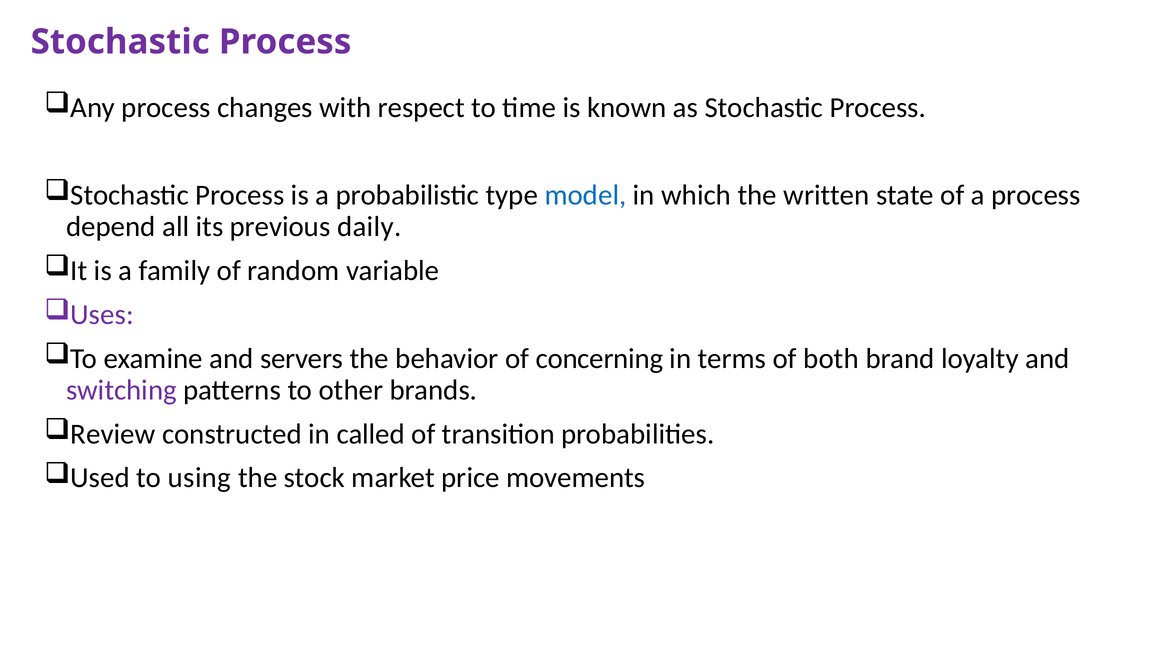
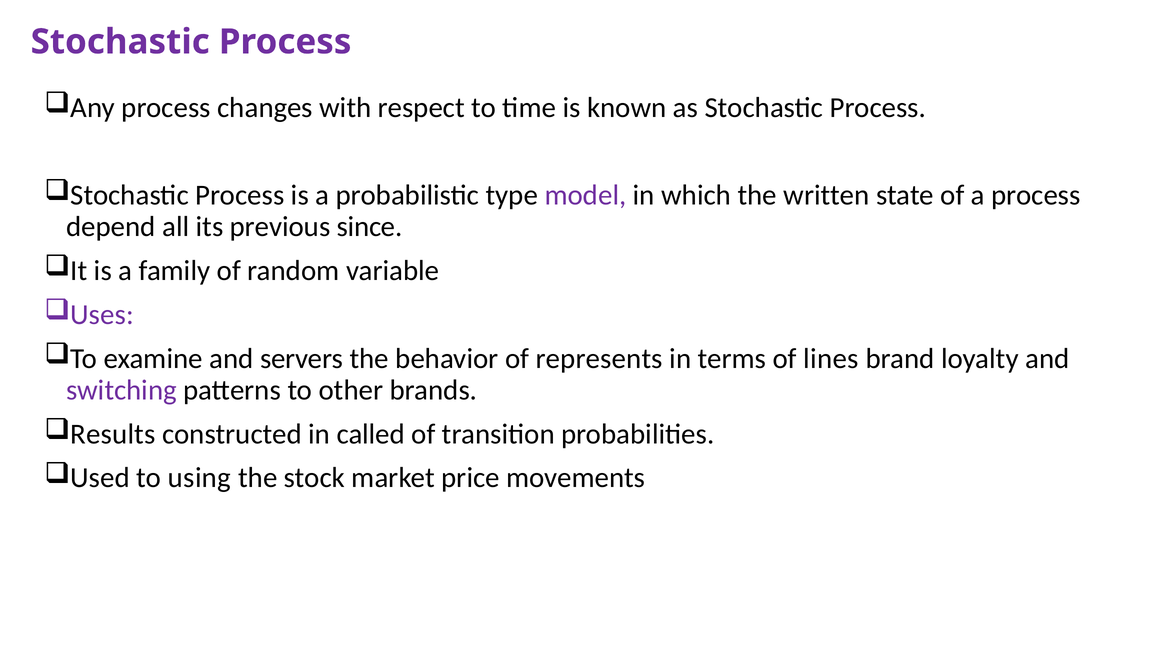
model colour: blue -> purple
daily: daily -> since
concerning: concerning -> represents
both: both -> lines
Review: Review -> Results
